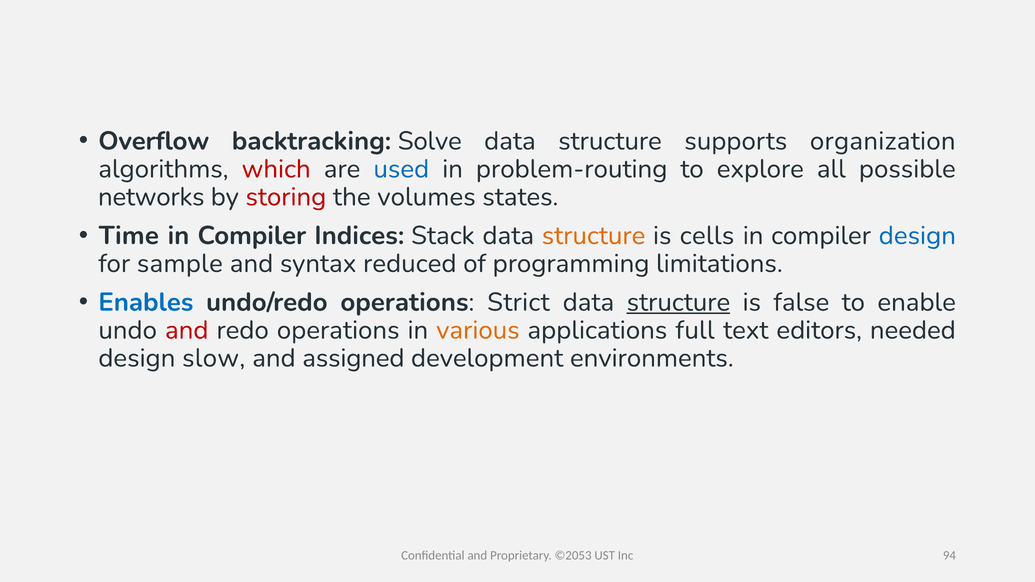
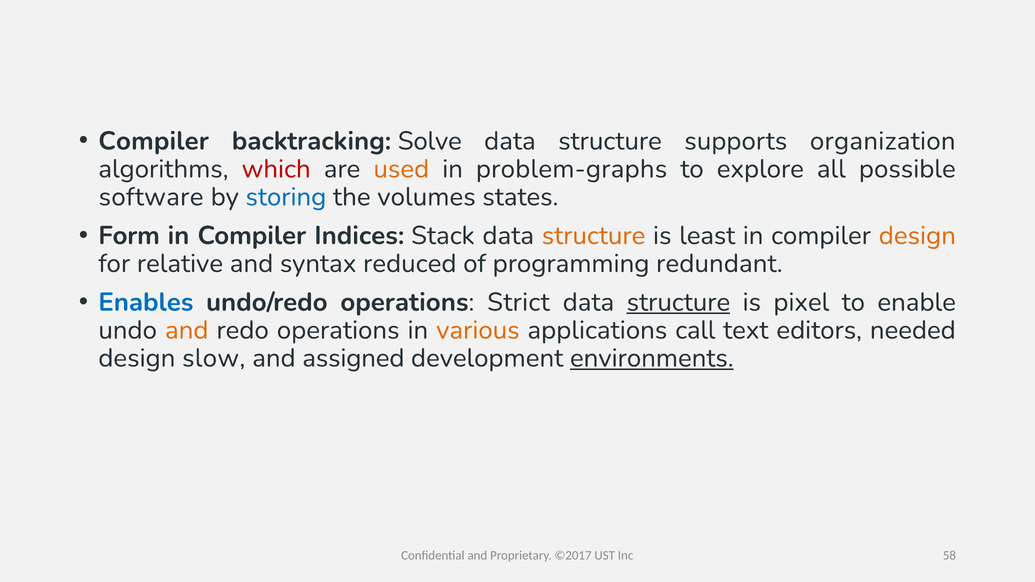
Overflow at (154, 141): Overflow -> Compiler
used colour: blue -> orange
problem-routing: problem-routing -> problem-graphs
networks: networks -> software
storing colour: red -> blue
Time: Time -> Form
cells: cells -> least
design at (917, 236) colour: blue -> orange
sample: sample -> relative
limitations: limitations -> redundant
false: false -> pixel
and at (187, 330) colour: red -> orange
full: full -> call
environments underline: none -> present
©2053: ©2053 -> ©2017
94: 94 -> 58
